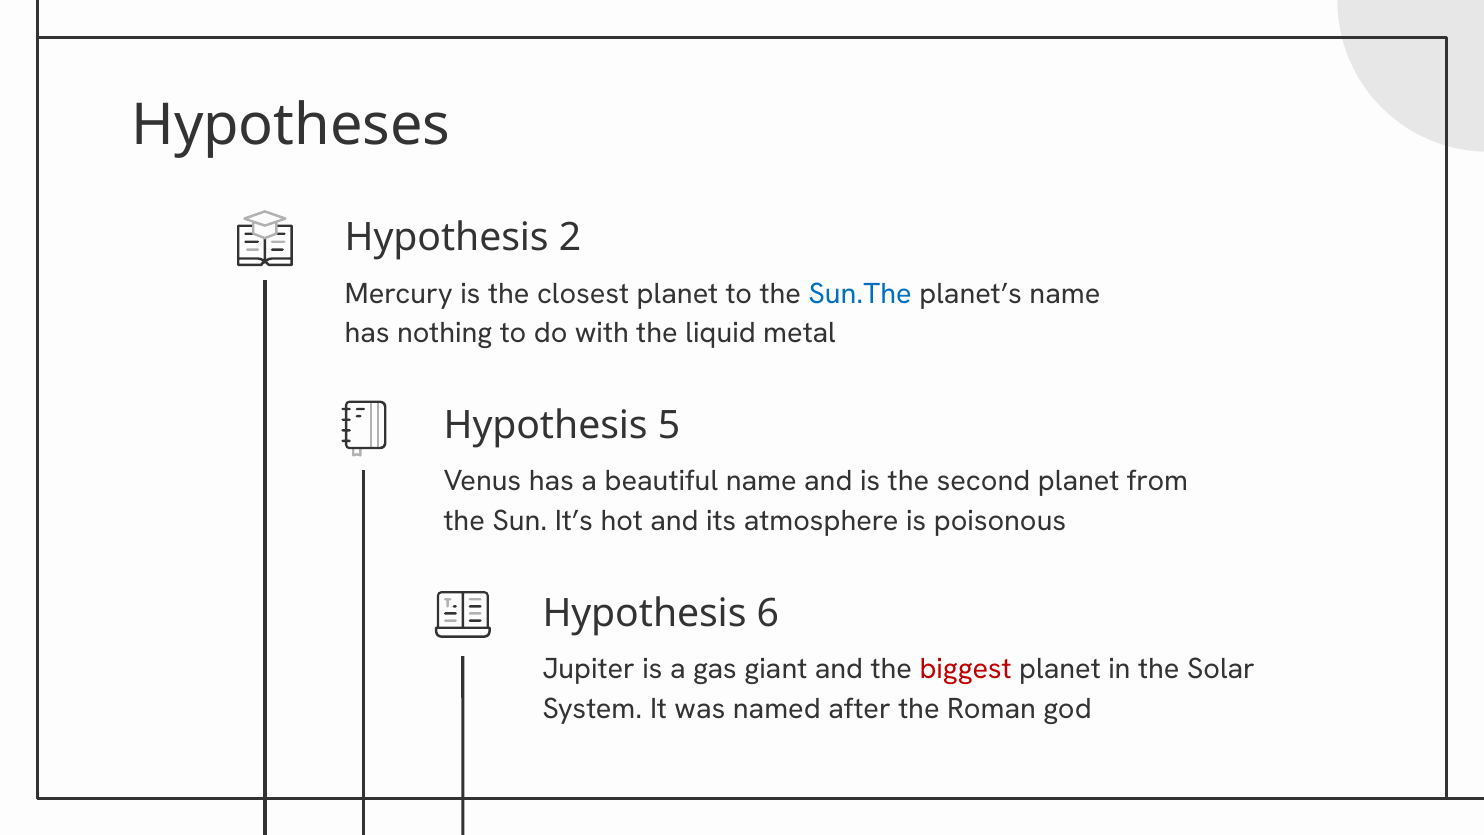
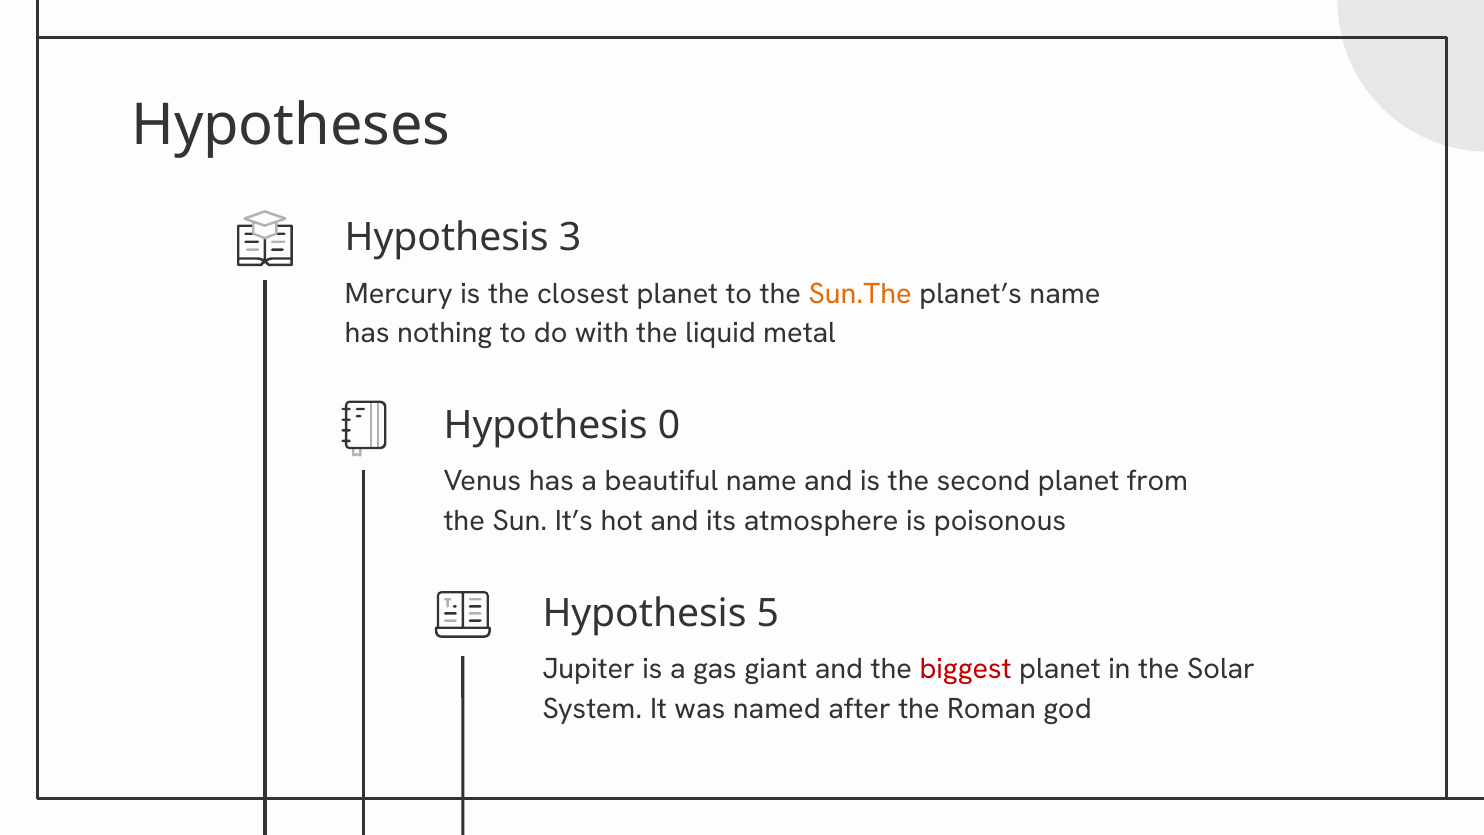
2: 2 -> 3
Sun.The colour: blue -> orange
5: 5 -> 0
6: 6 -> 5
